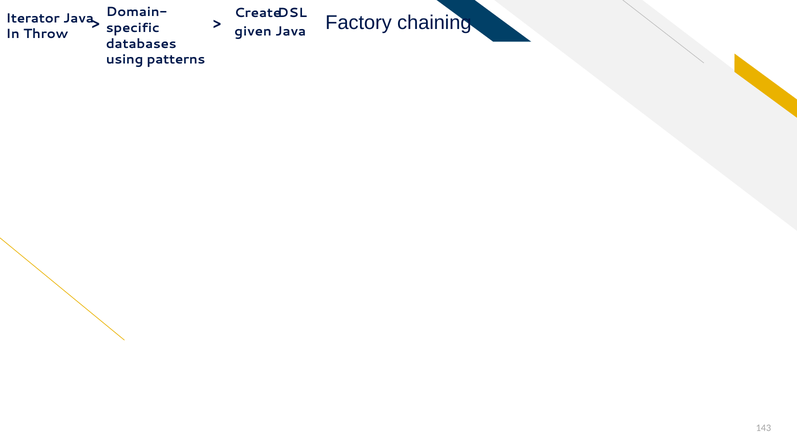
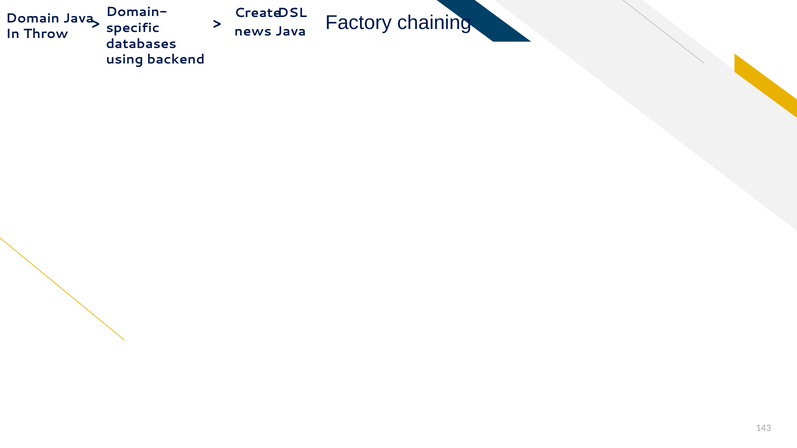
Iterator: Iterator -> Domain
given: given -> news
patterns: patterns -> backend
